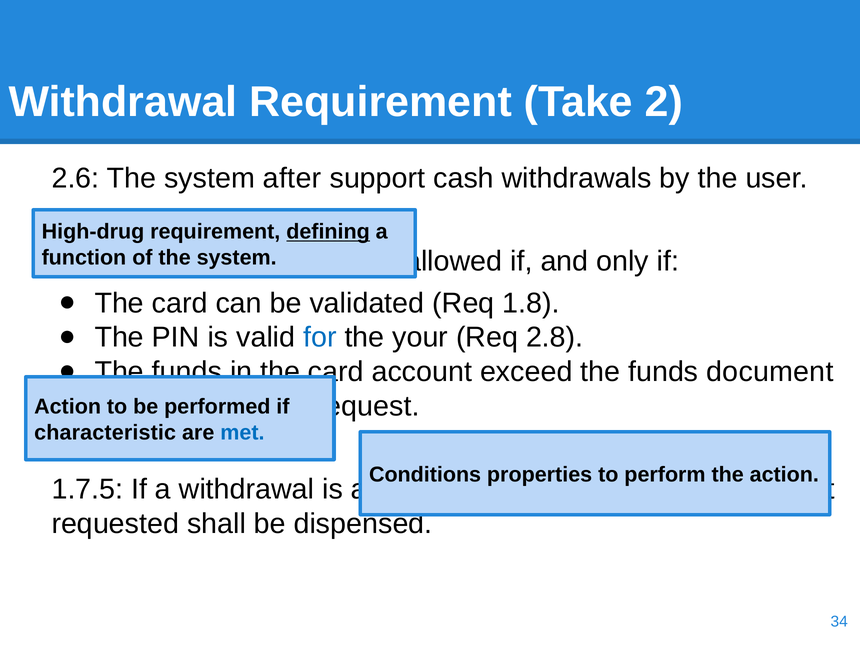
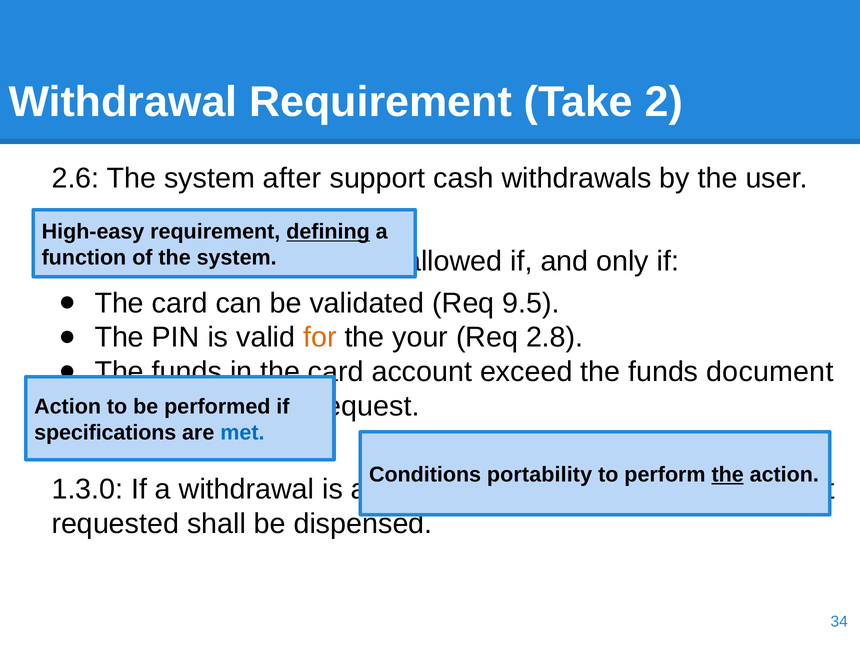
High-drug: High-drug -> High-easy
1.8: 1.8 -> 9.5
for colour: blue -> orange
characteristic: characteristic -> specifications
properties: properties -> portability
the at (728, 475) underline: none -> present
1.7.5: 1.7.5 -> 1.3.0
